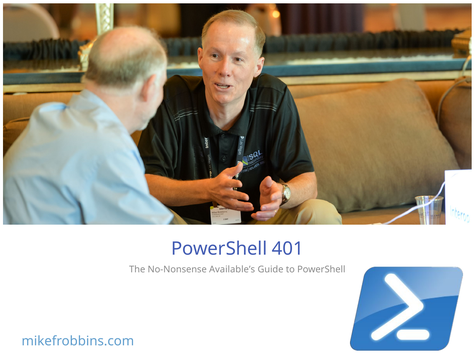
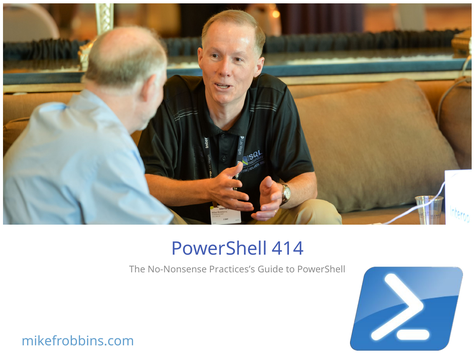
401: 401 -> 414
Available’s: Available’s -> Practices’s
